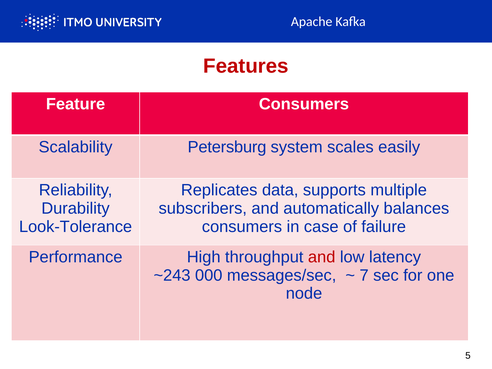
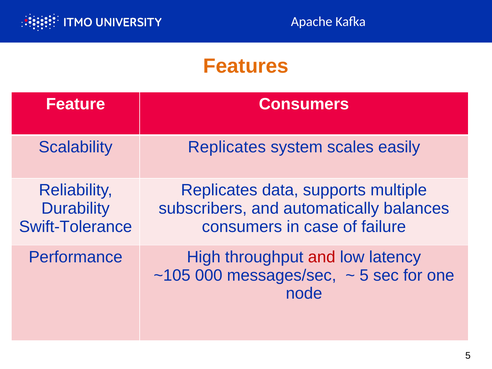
Features colour: red -> orange
Scalability Petersburg: Petersburg -> Replicates
Look-Tolerance: Look-Tolerance -> Swift-Tolerance
~243: ~243 -> ~105
7 at (364, 275): 7 -> 5
